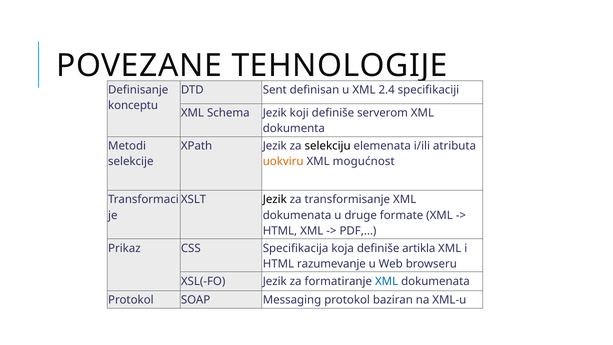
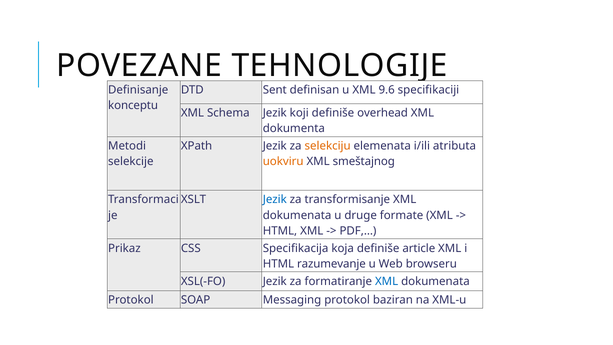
2.4: 2.4 -> 9.6
serverom: serverom -> overhead
selekciju colour: black -> orange
mogućnost: mogućnost -> smeštajnog
Jezik at (275, 199) colour: black -> blue
artikla: artikla -> article
